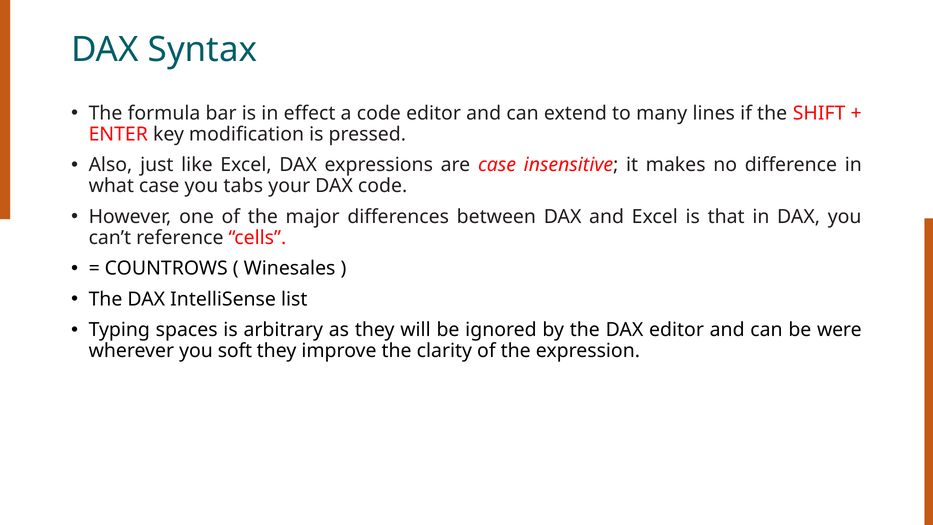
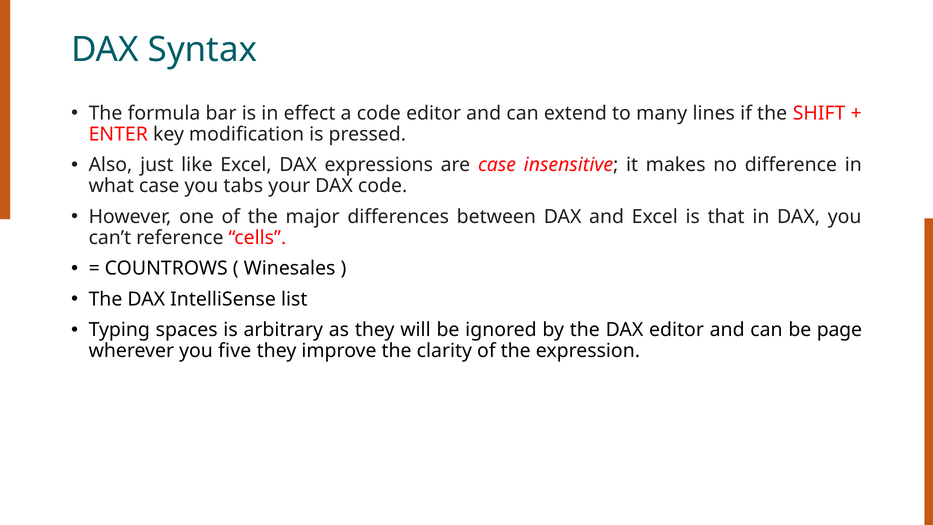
were: were -> page
soft: soft -> five
